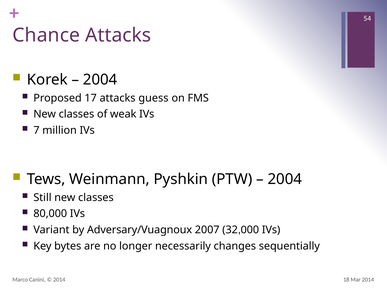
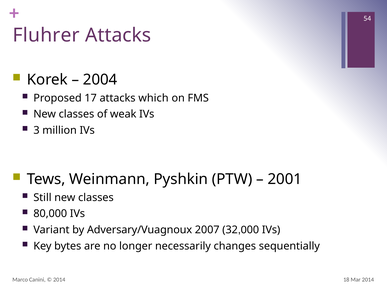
Chance: Chance -> Fluhrer
guess: guess -> which
7: 7 -> 3
2004 at (285, 179): 2004 -> 2001
